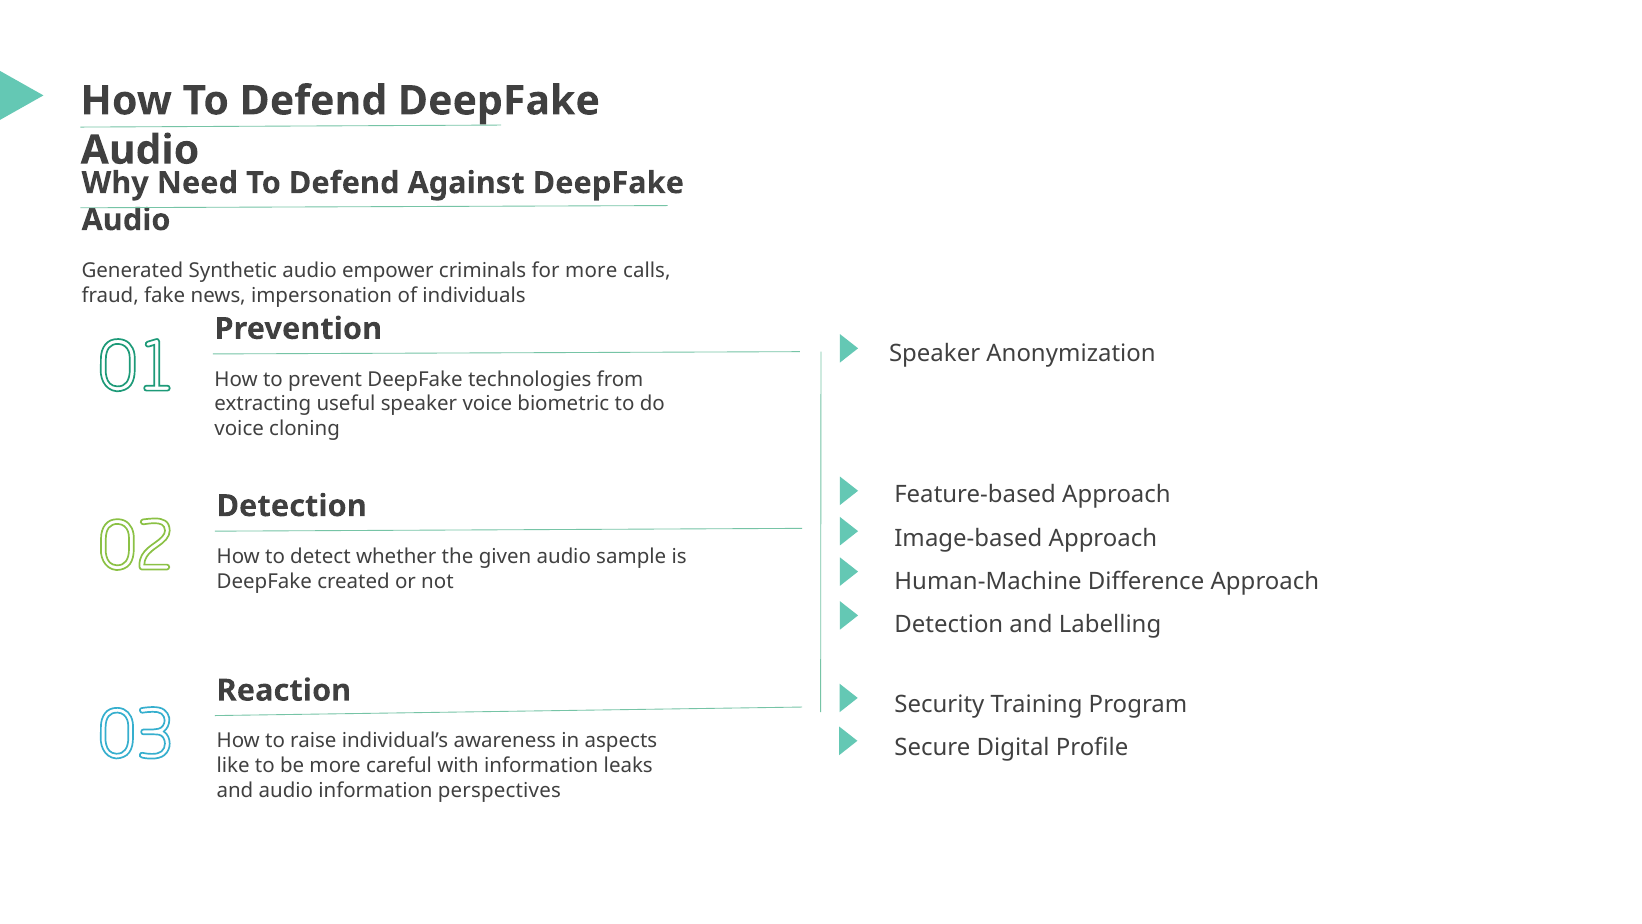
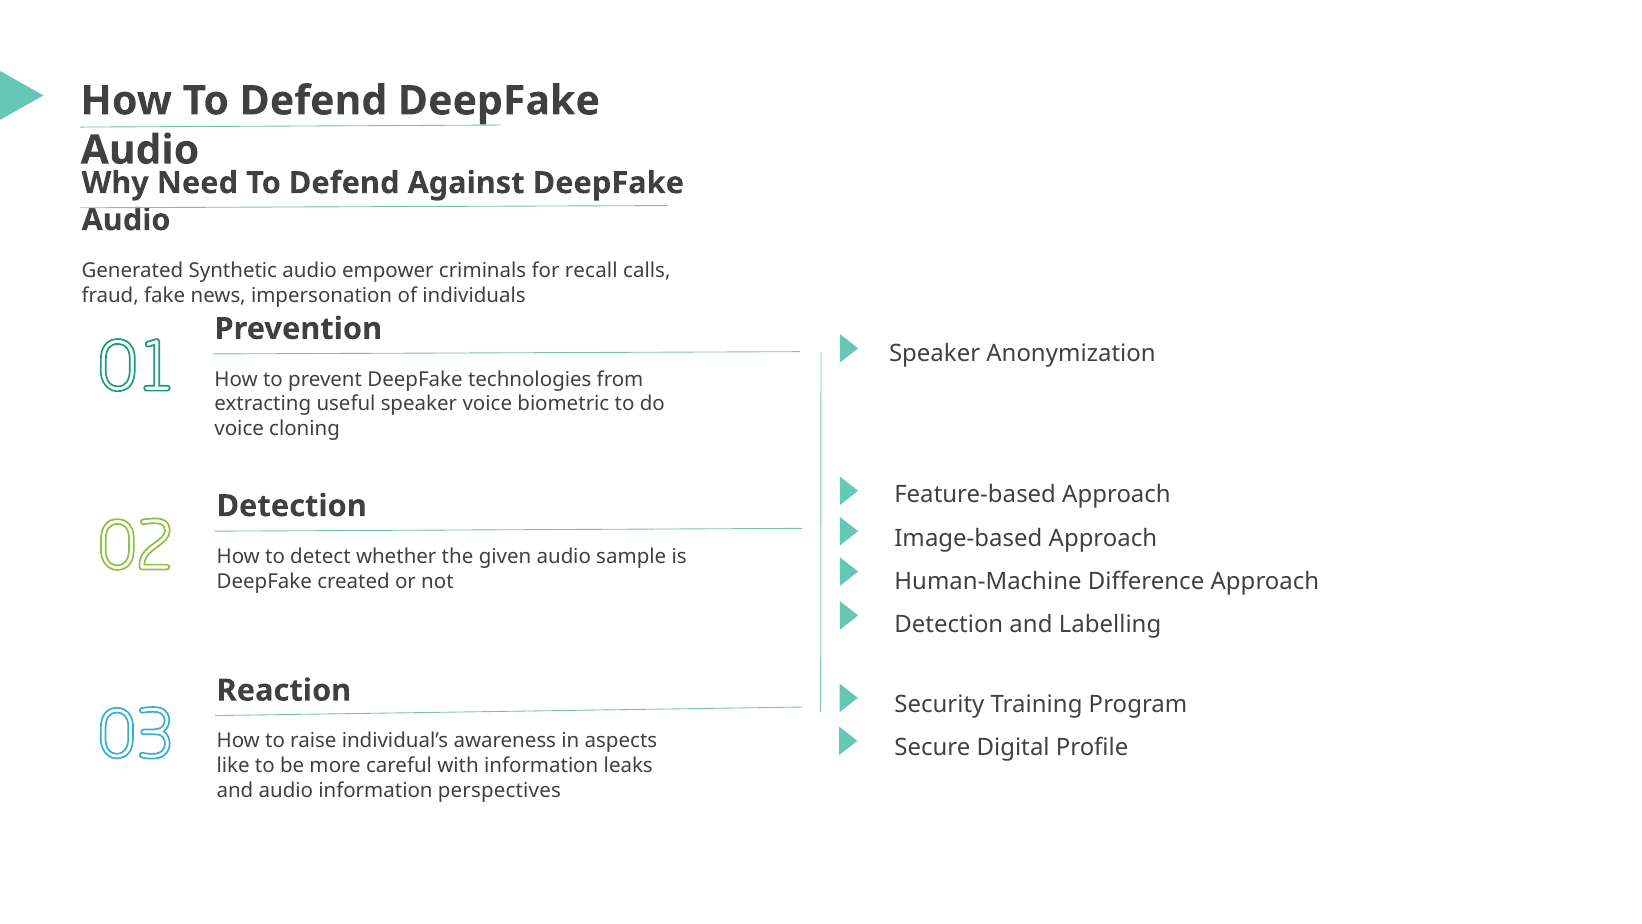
for more: more -> recall
